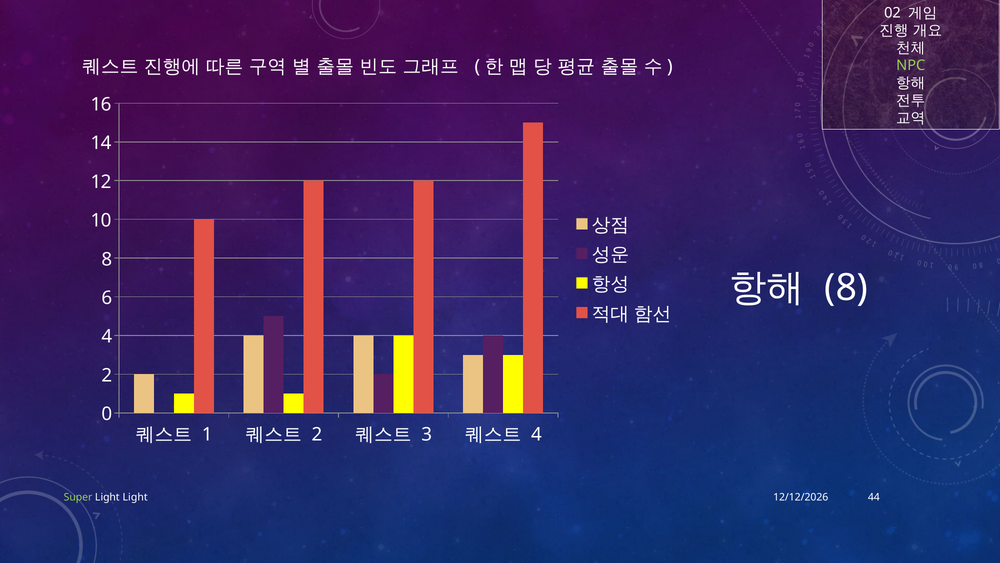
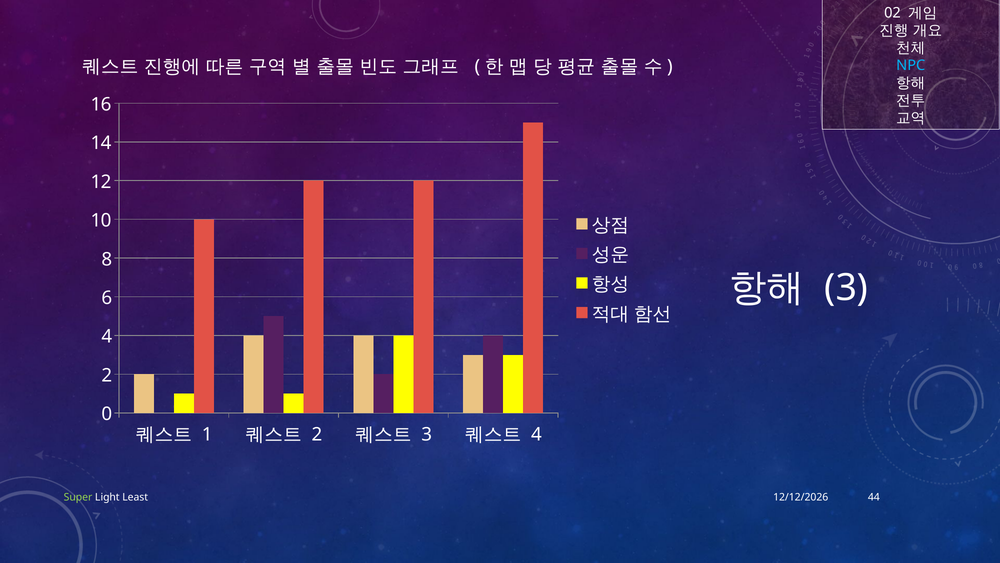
NPC colour: light green -> light blue
8 at (846, 288): 8 -> 3
Light Light: Light -> Least
